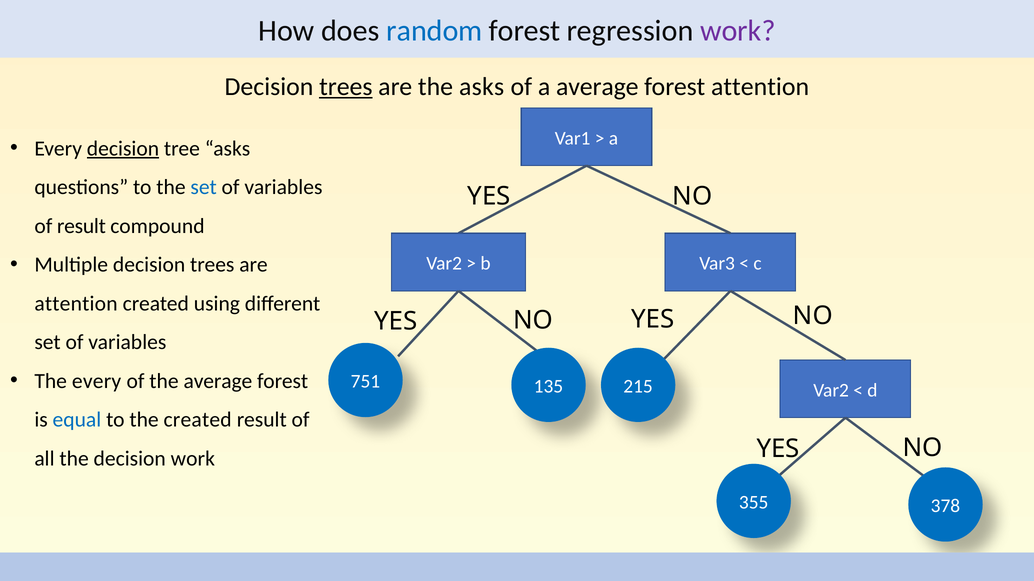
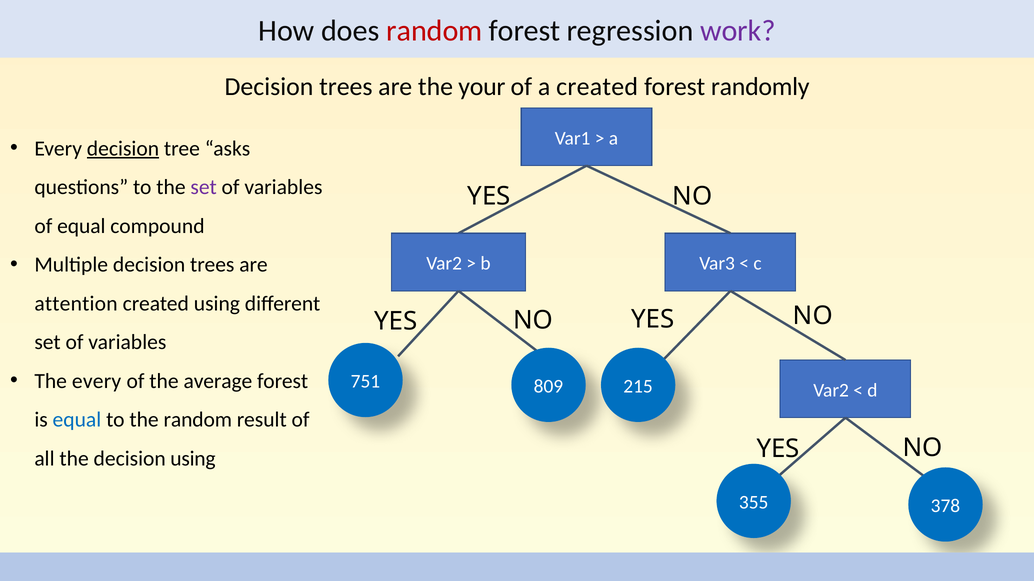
random at (434, 31) colour: blue -> red
trees at (346, 87) underline: present -> none
the asks: asks -> your
a average: average -> created
forest attention: attention -> randomly
set at (204, 187) colour: blue -> purple
of result: result -> equal
135: 135 -> 809
the created: created -> random
decision work: work -> using
